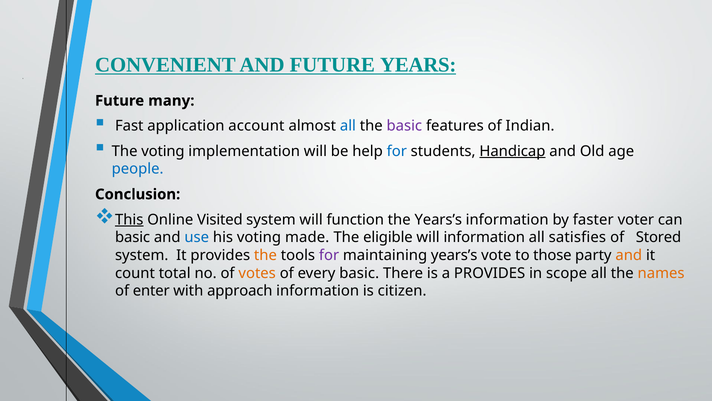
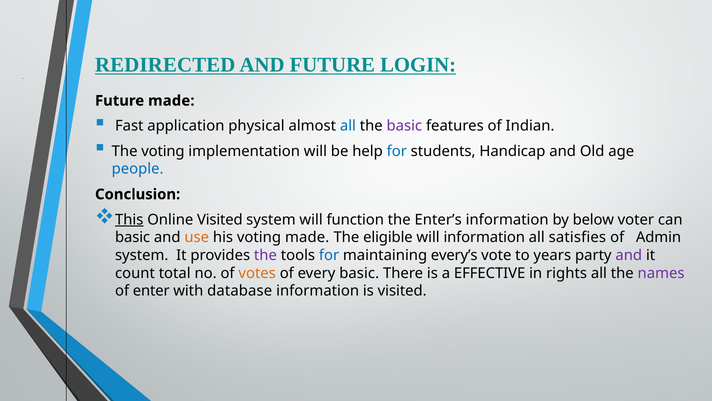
CONVENIENT: CONVENIENT -> REDIRECTED
YEARS: YEARS -> LOGIN
Future many: many -> made
account: account -> physical
Handicap underline: present -> none
the Years’s: Years’s -> Enter’s
faster: faster -> below
use colour: blue -> orange
Stored: Stored -> Admin
the at (265, 255) colour: orange -> purple
for at (329, 255) colour: purple -> blue
maintaining years’s: years’s -> every’s
those: those -> years
and at (629, 255) colour: orange -> purple
a PROVIDES: PROVIDES -> EFFECTIVE
scope: scope -> rights
names colour: orange -> purple
approach: approach -> database
is citizen: citizen -> visited
